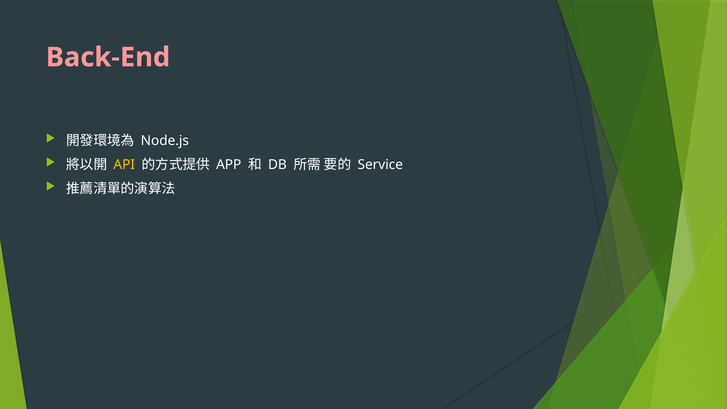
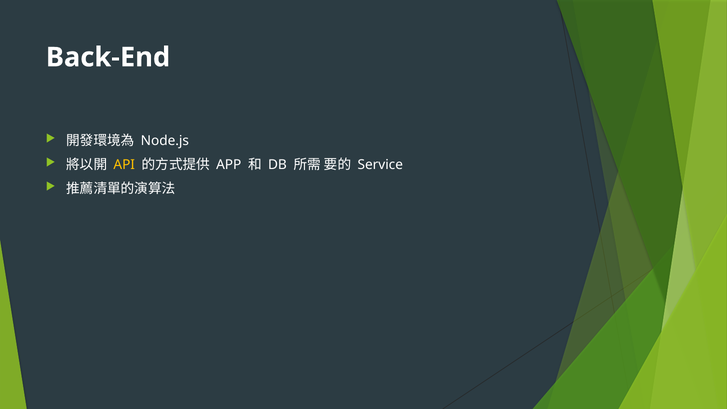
Back-End colour: pink -> white
